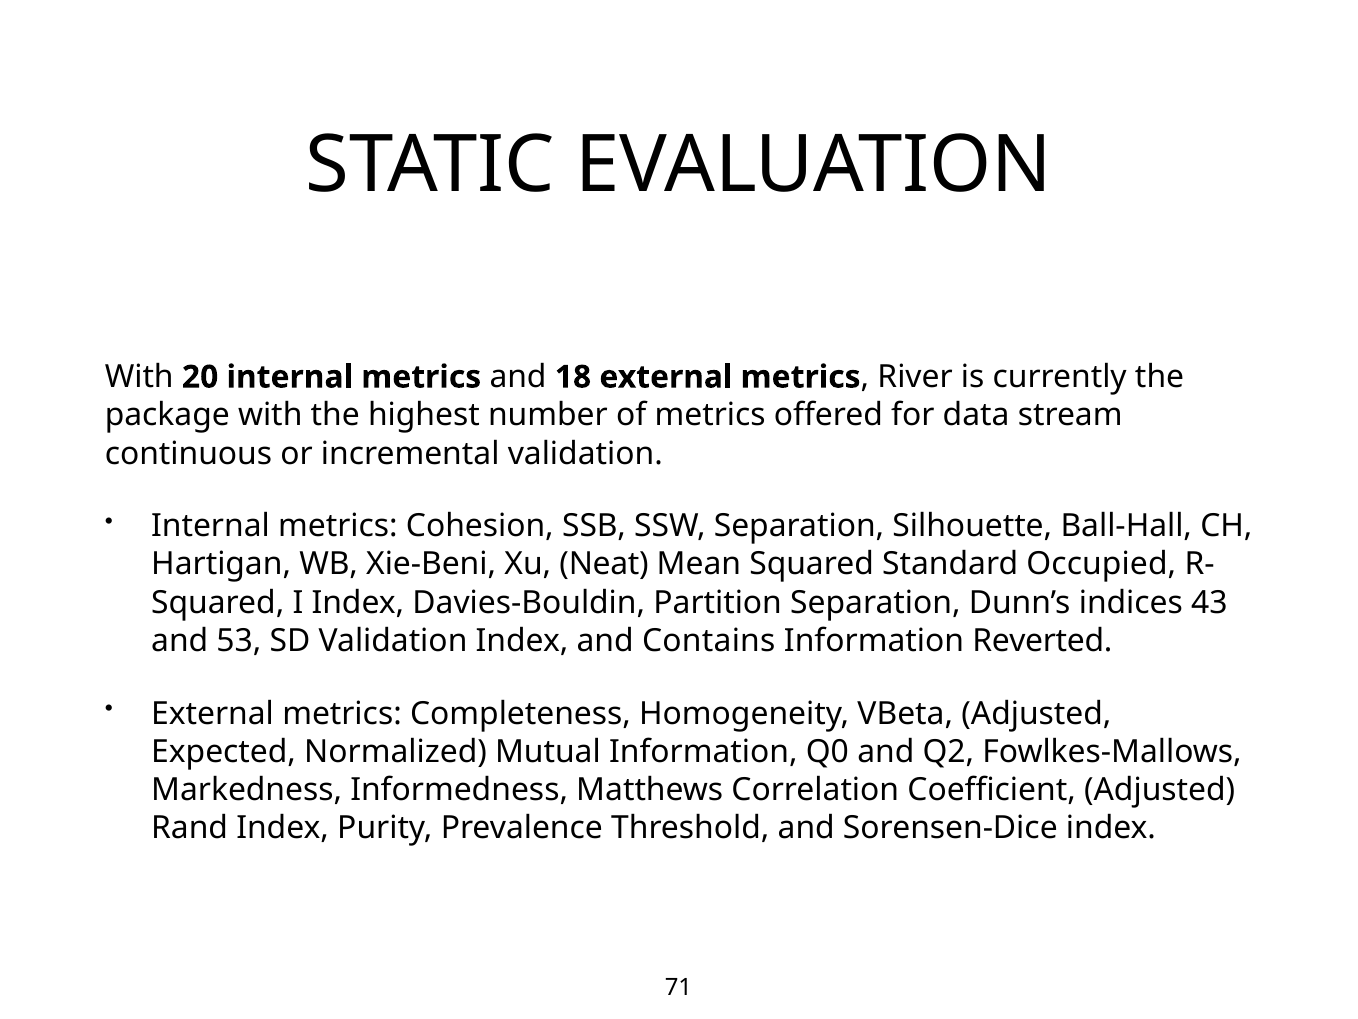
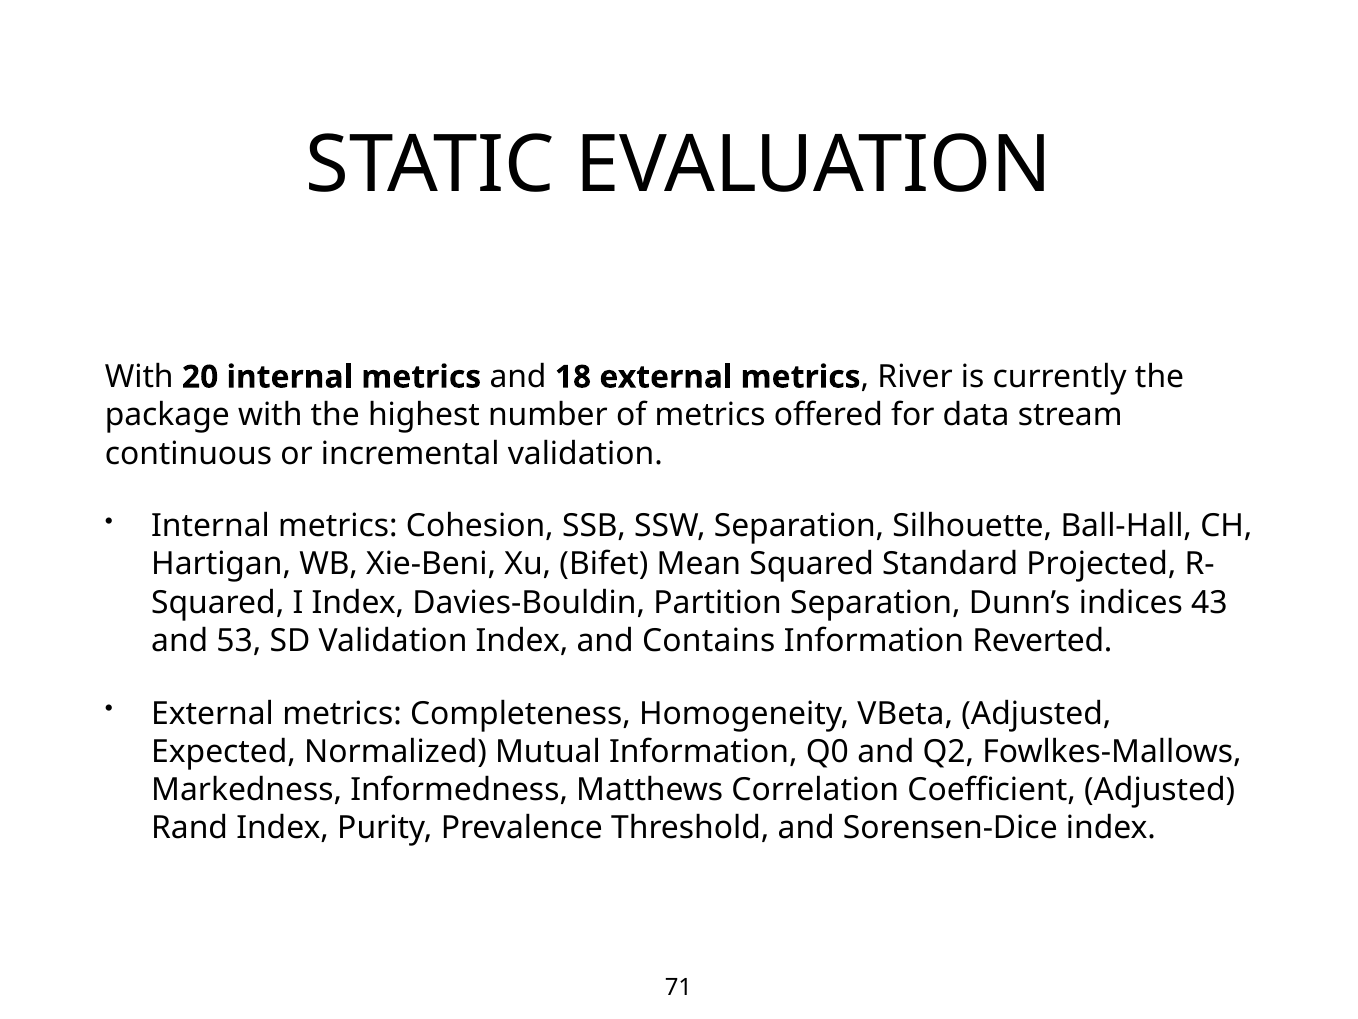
Neat: Neat -> Bifet
Occupied: Occupied -> Projected
